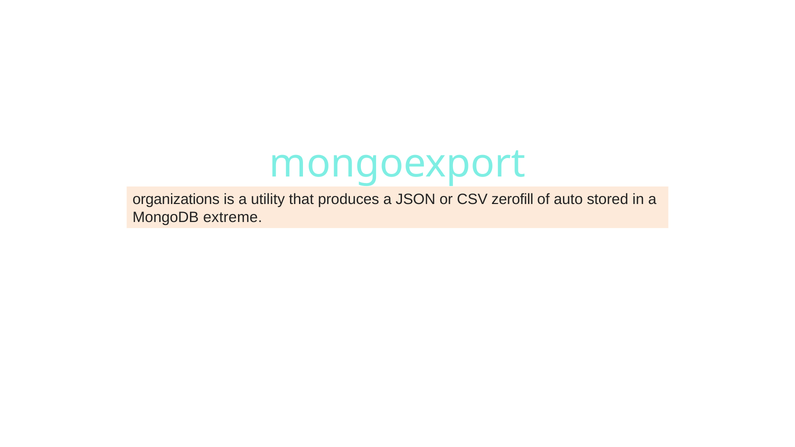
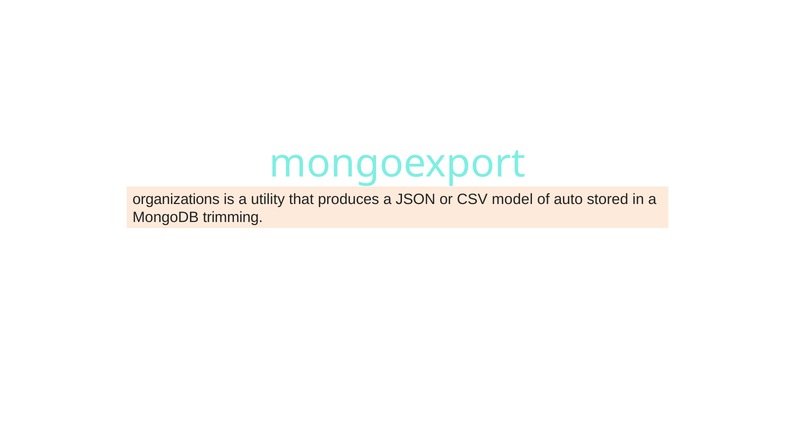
zerofill: zerofill -> model
extreme: extreme -> trimming
